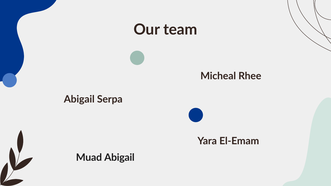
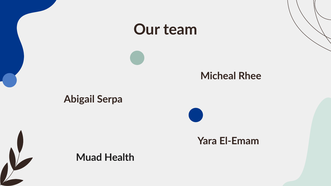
Muad Abigail: Abigail -> Health
